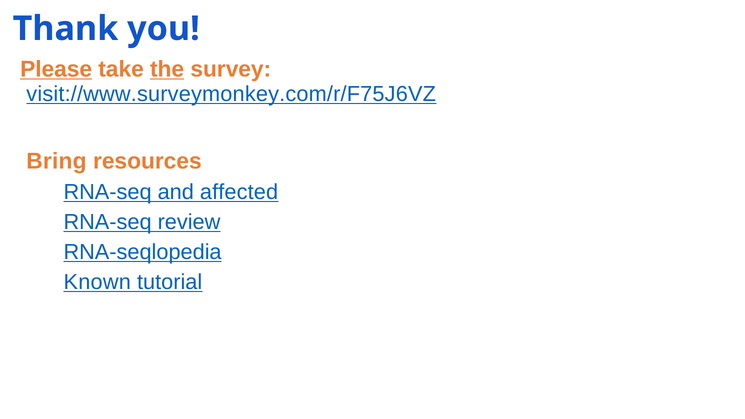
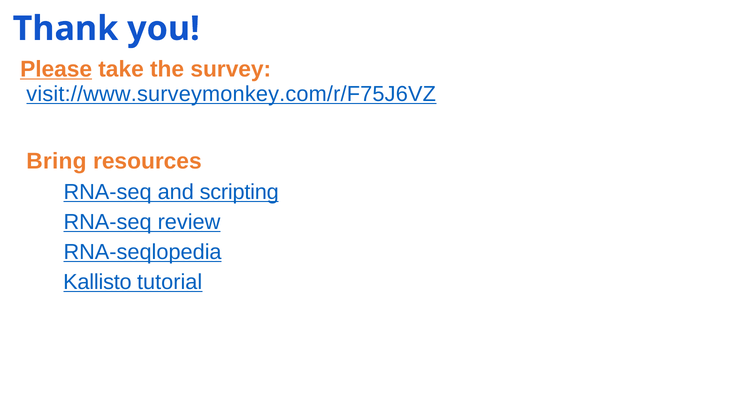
the underline: present -> none
affected: affected -> scripting
Known: Known -> Kallisto
